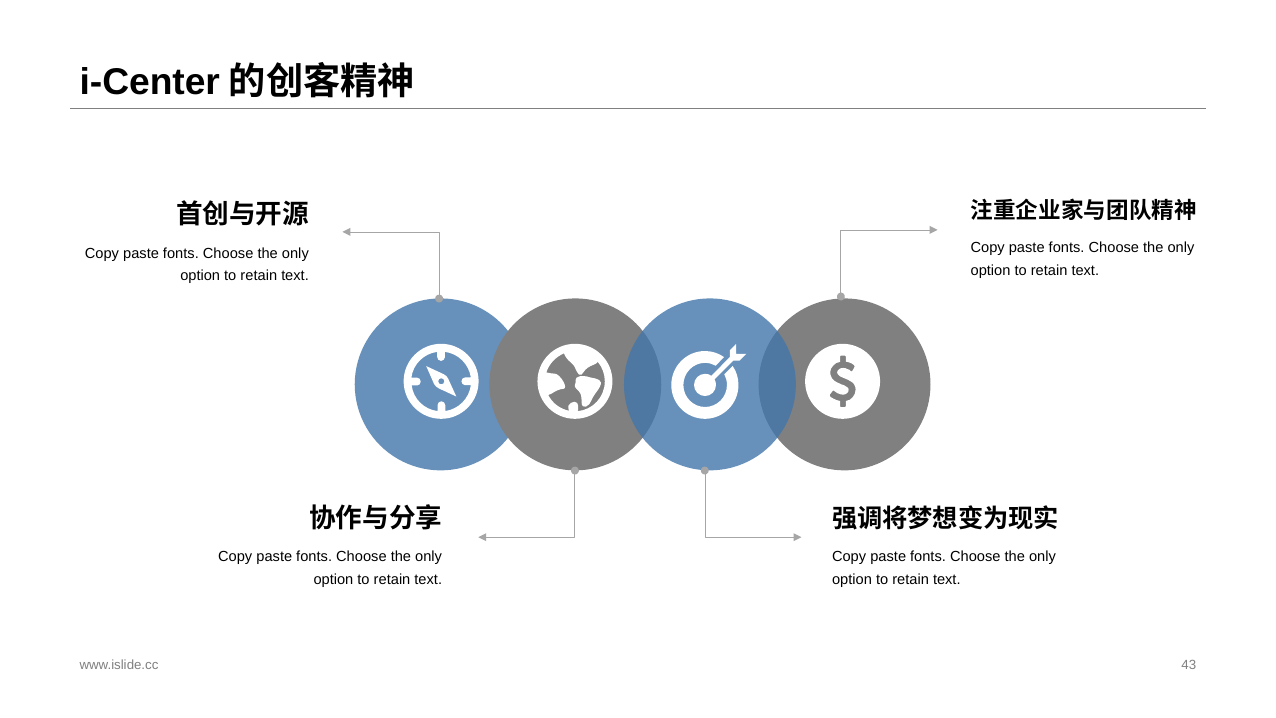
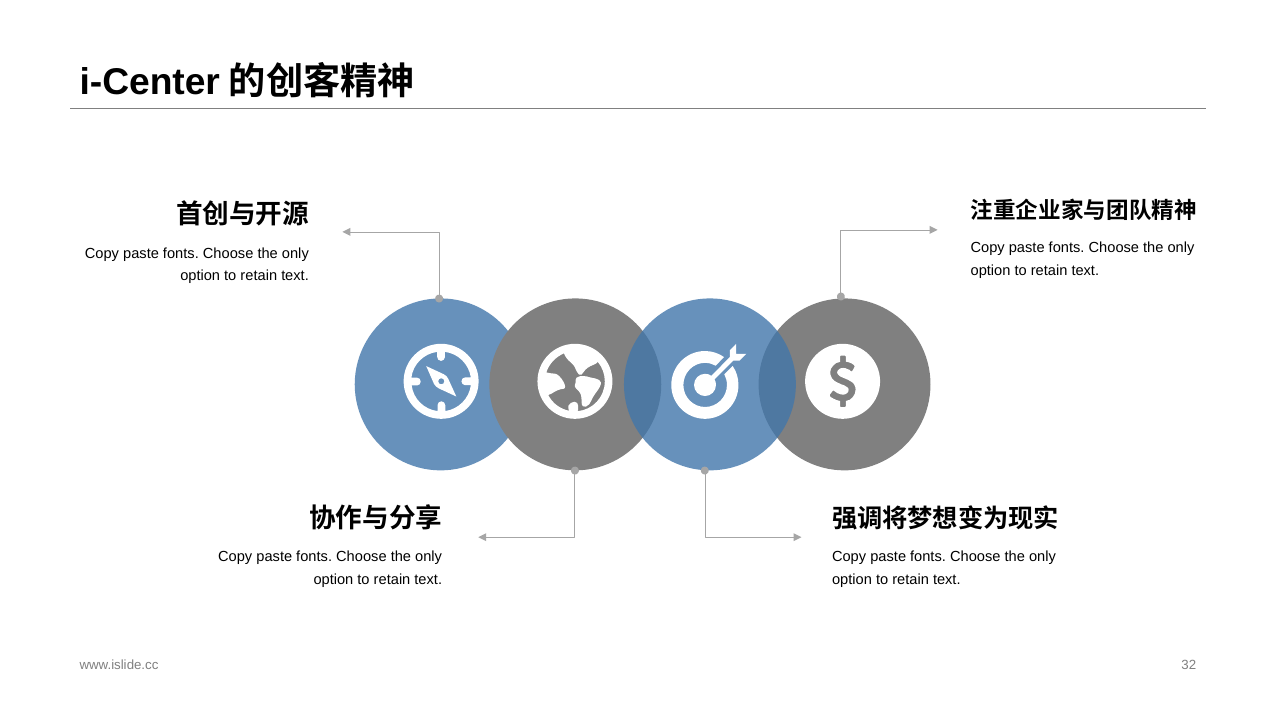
43: 43 -> 32
